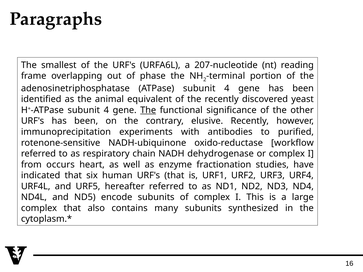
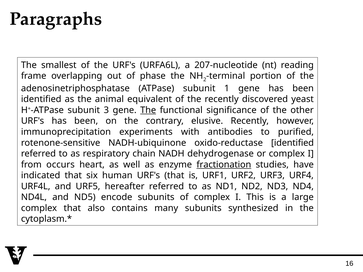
ATPase subunit 4: 4 -> 1
H+-ATPase subunit 4: 4 -> 3
oxido-reductase workflow: workflow -> identified
fractionation underline: none -> present
